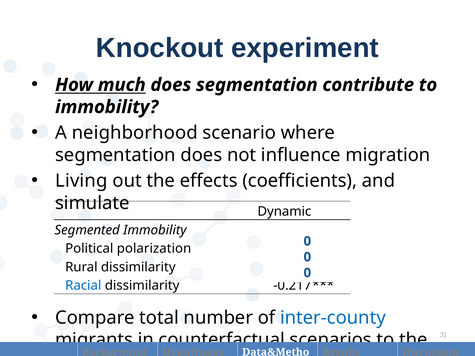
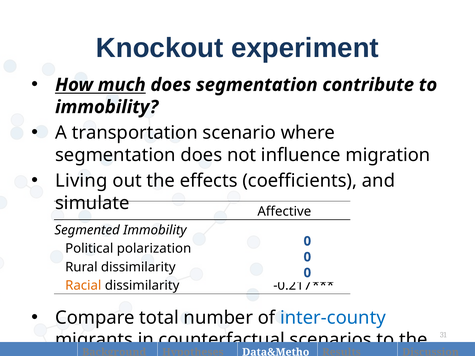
neighborhood: neighborhood -> transportation
Dynamic: Dynamic -> Affective
Racial colour: blue -> orange
